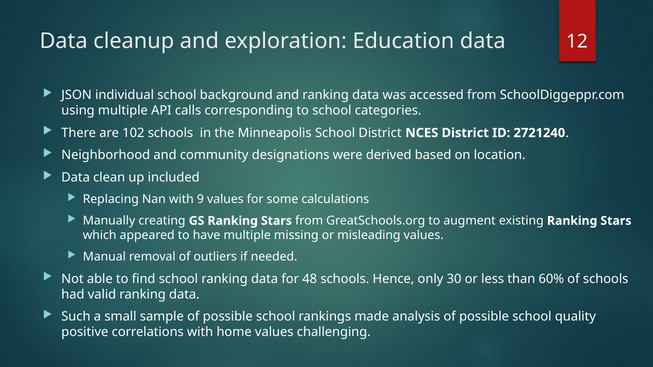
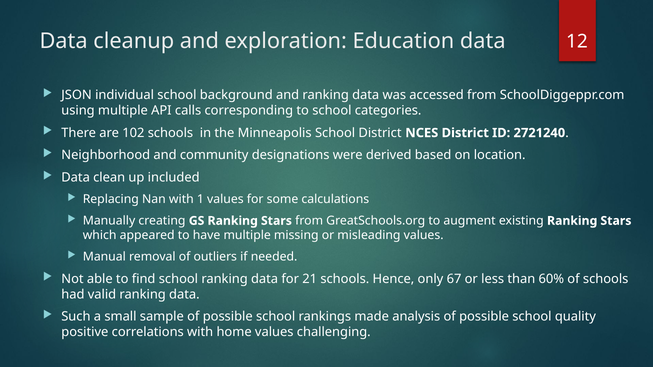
9: 9 -> 1
48: 48 -> 21
30: 30 -> 67
